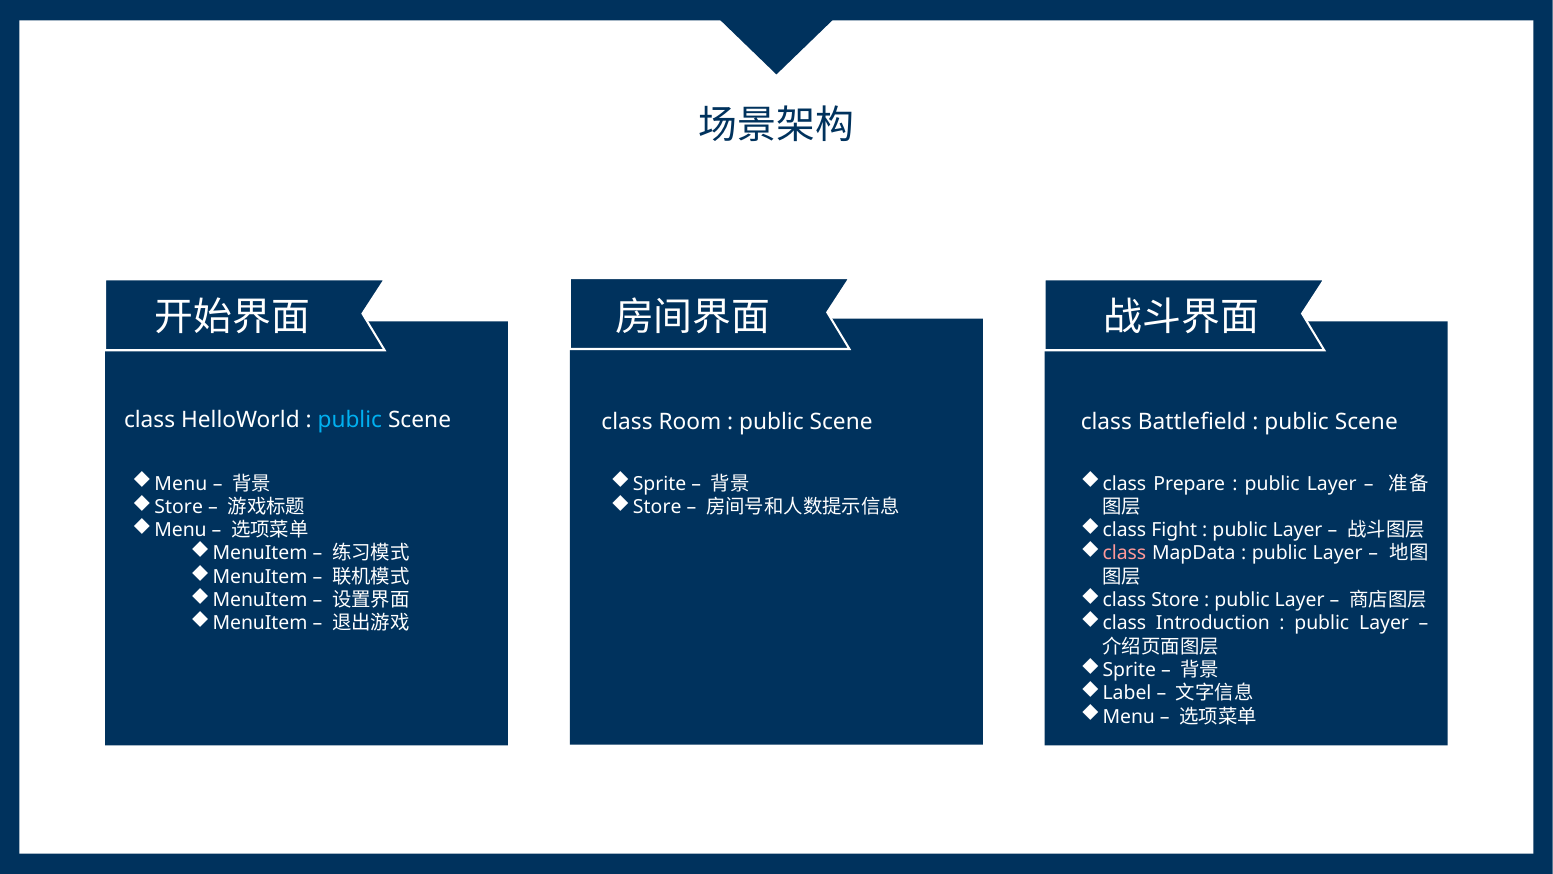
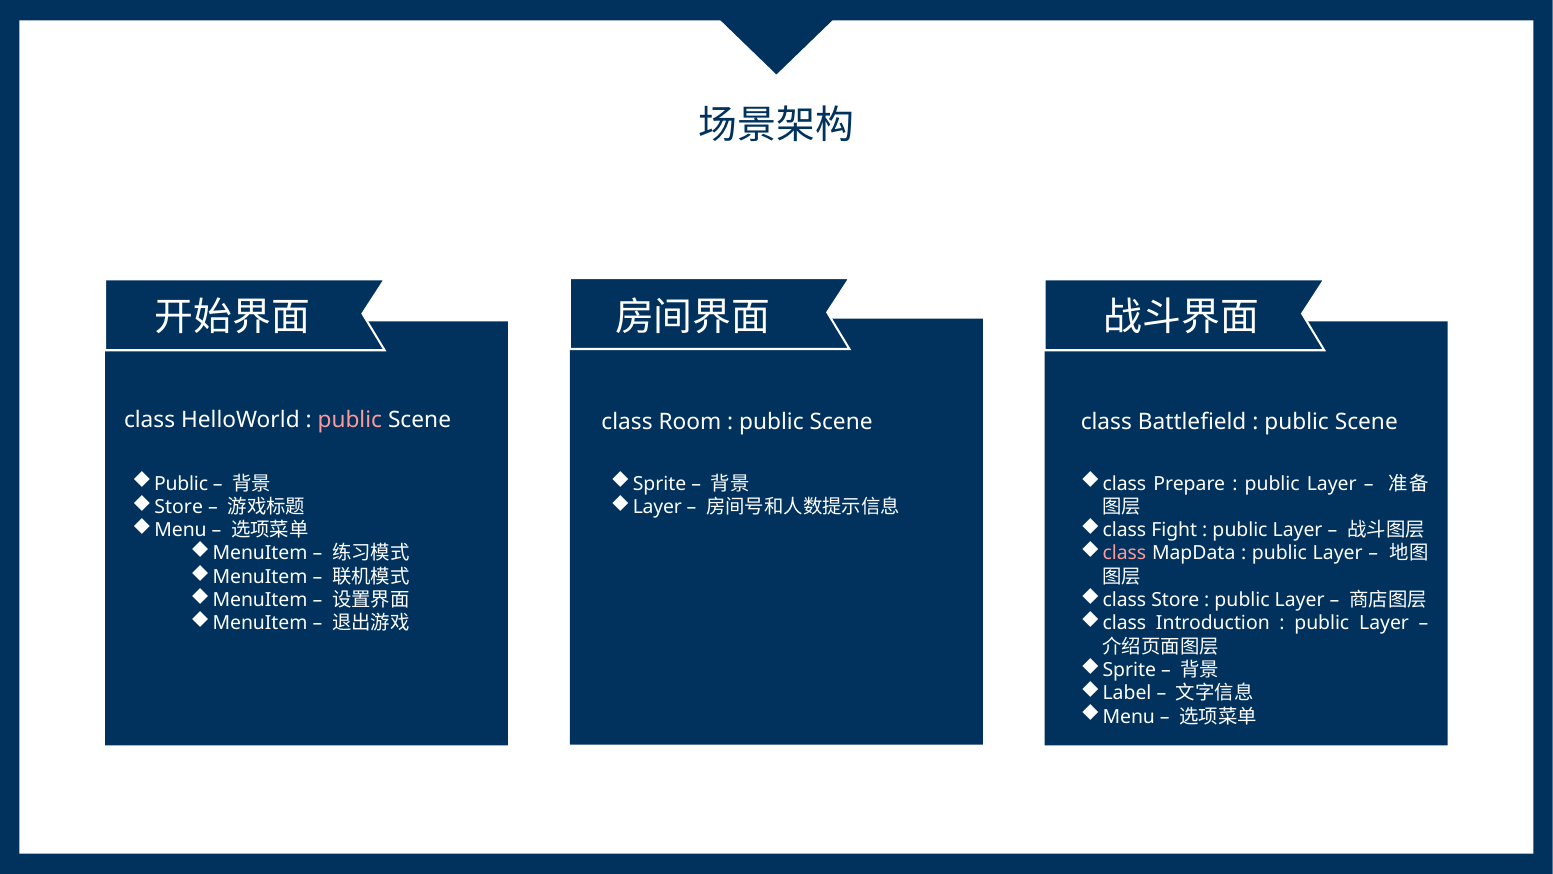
public at (350, 420) colour: light blue -> pink
Menu at (181, 483): Menu -> Public
Store at (657, 507): Store -> Layer
